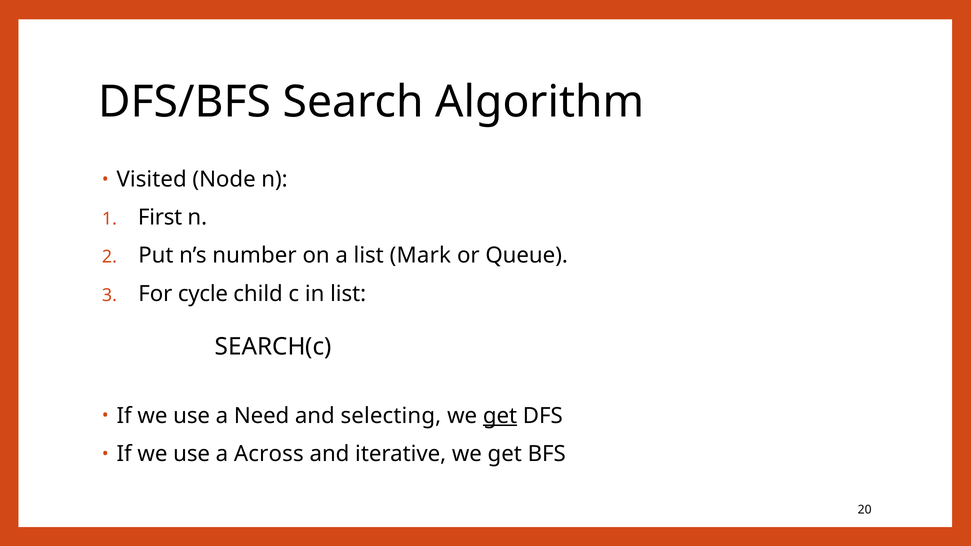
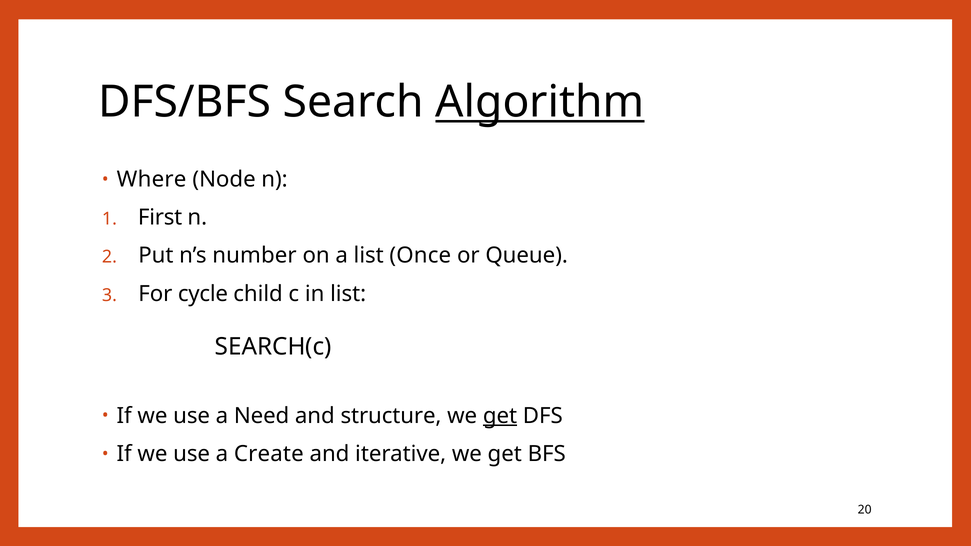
Algorithm underline: none -> present
Visited: Visited -> Where
Mark: Mark -> Once
selecting: selecting -> structure
Across: Across -> Create
